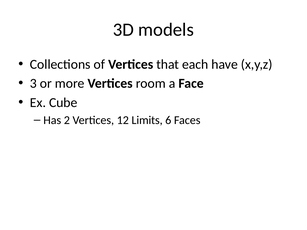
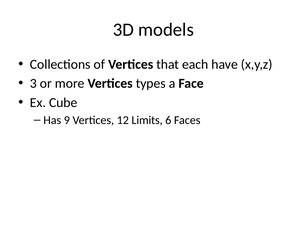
room: room -> types
2: 2 -> 9
